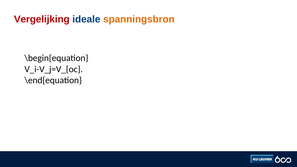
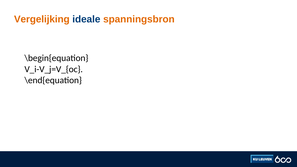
Vergelijking colour: red -> orange
